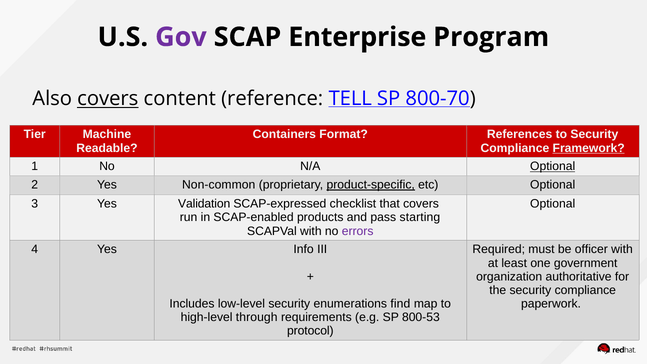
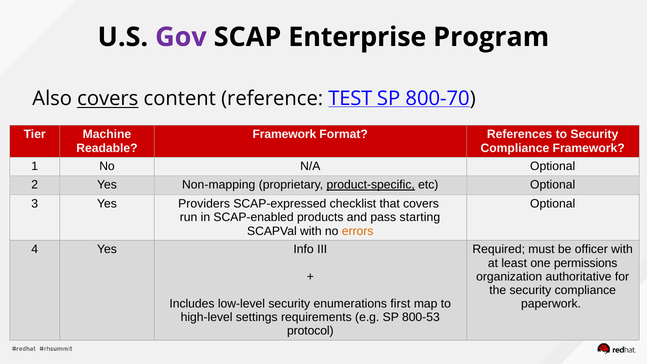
TELL: TELL -> TEST
Containers at (284, 134): Containers -> Framework
Framework at (589, 148) underline: present -> none
Optional at (553, 166) underline: present -> none
Non-common: Non-common -> Non-mapping
Validation: Validation -> Providers
errors colour: purple -> orange
government: government -> permissions
find: find -> first
through: through -> settings
